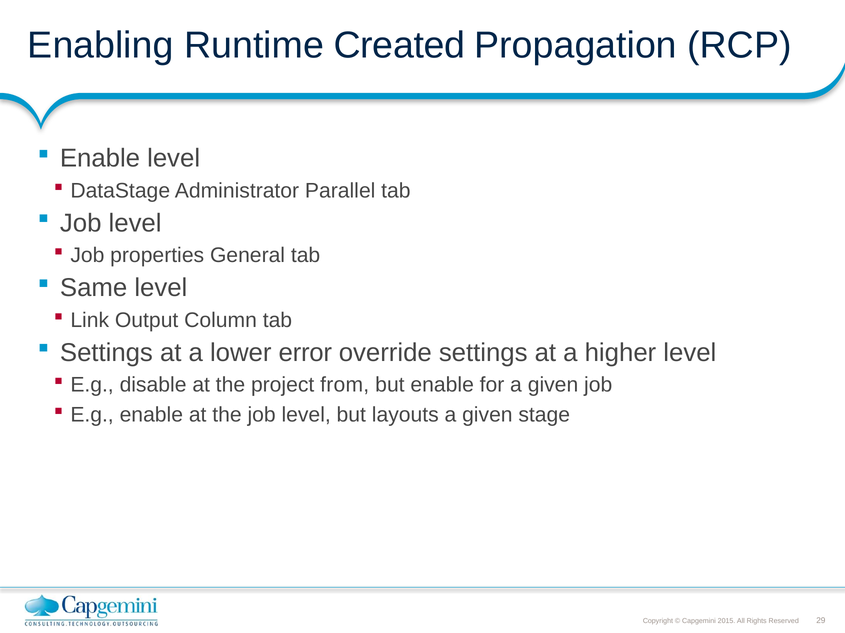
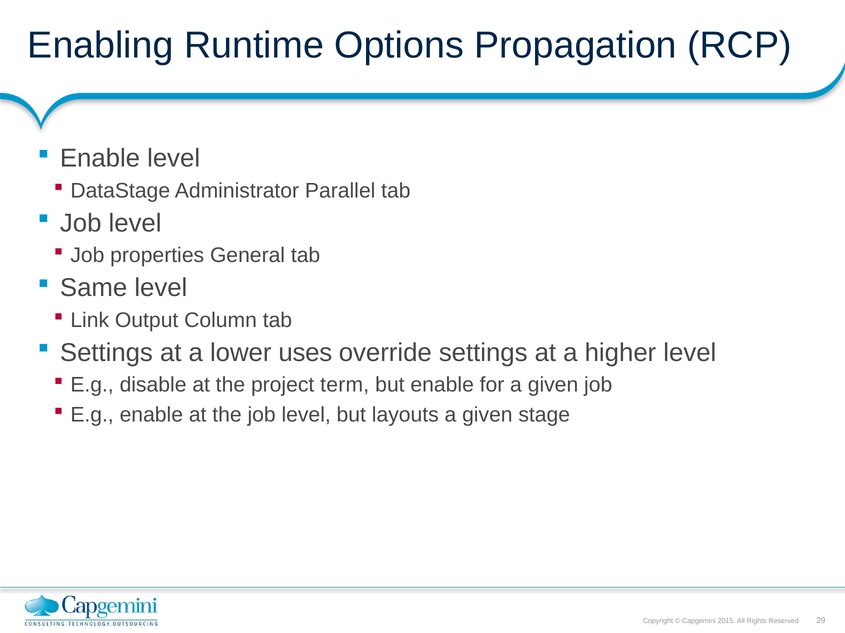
Created: Created -> Options
error: error -> uses
from: from -> term
